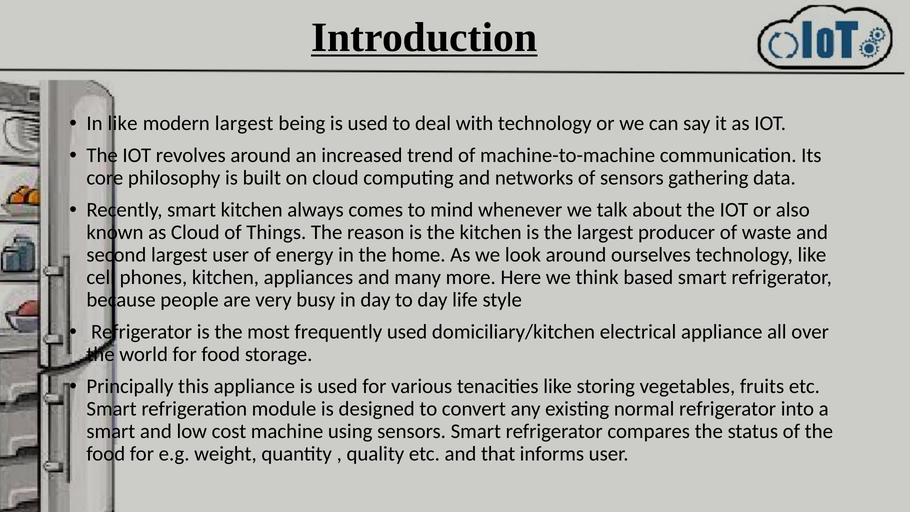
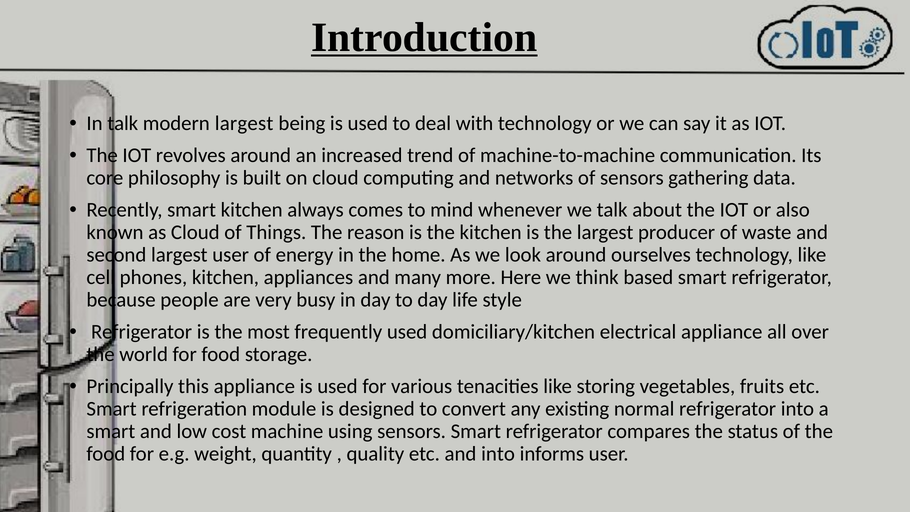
In like: like -> talk
and that: that -> into
